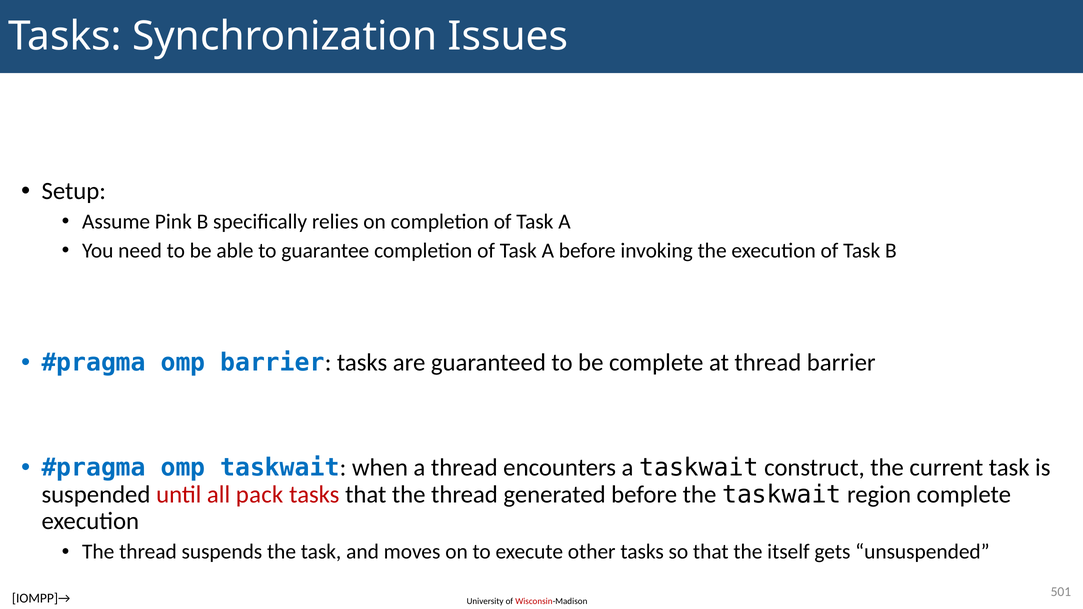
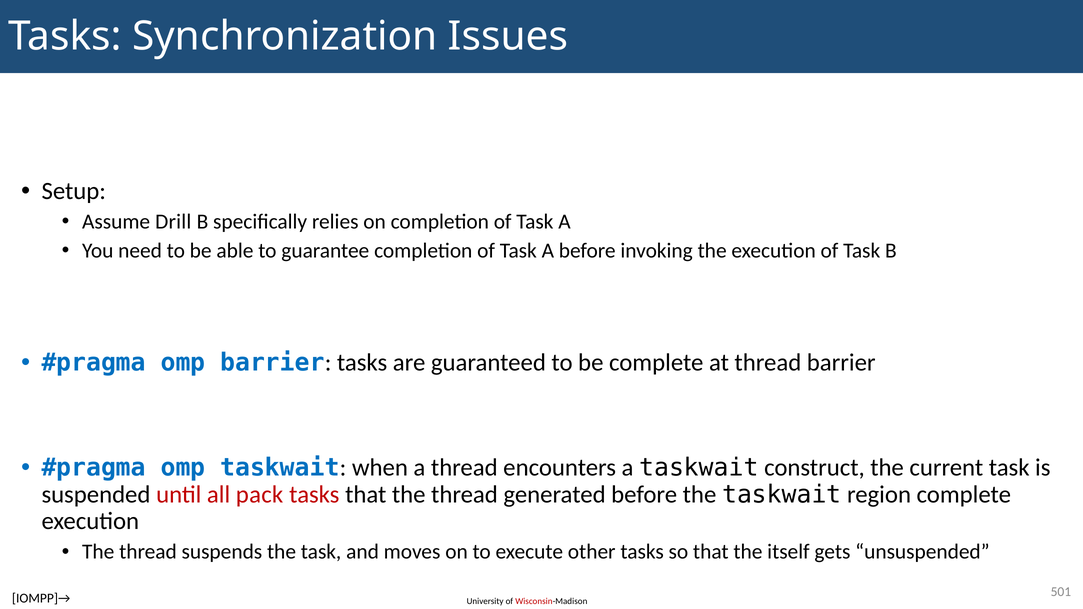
Pink: Pink -> Drill
